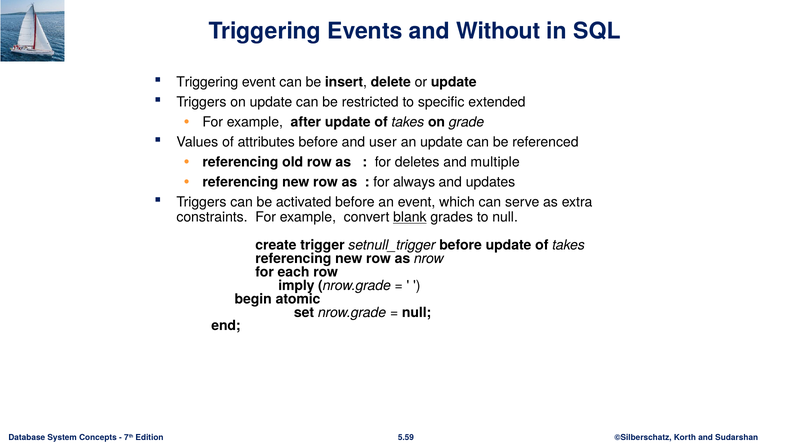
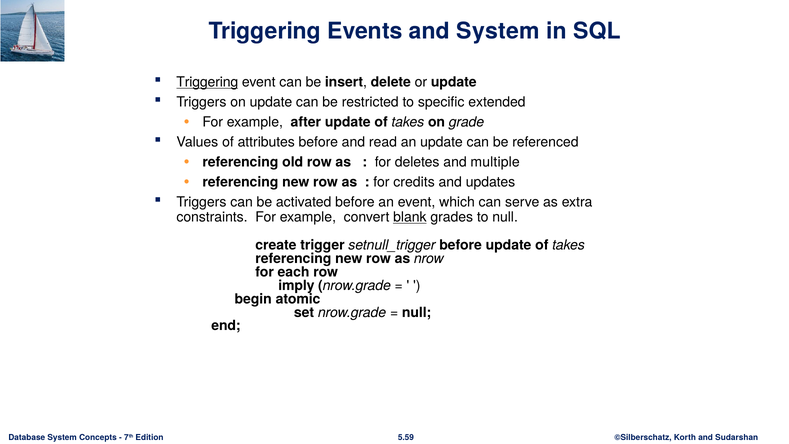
and Without: Without -> System
Triggering at (207, 82) underline: none -> present
user: user -> read
always: always -> credits
